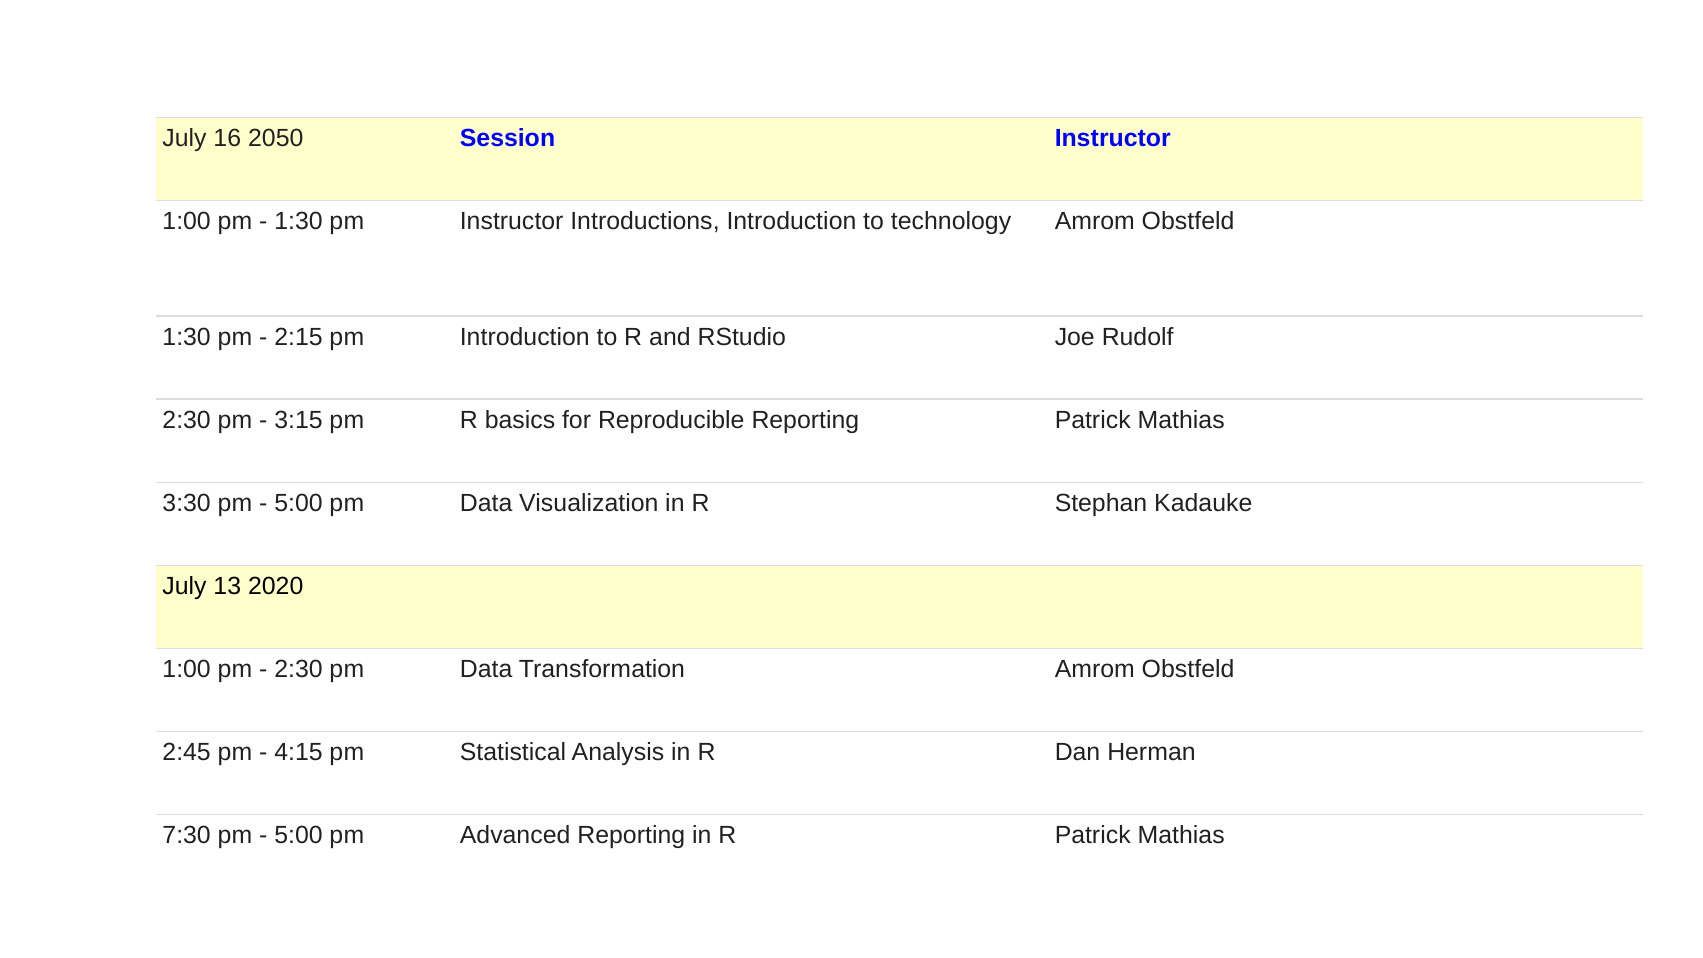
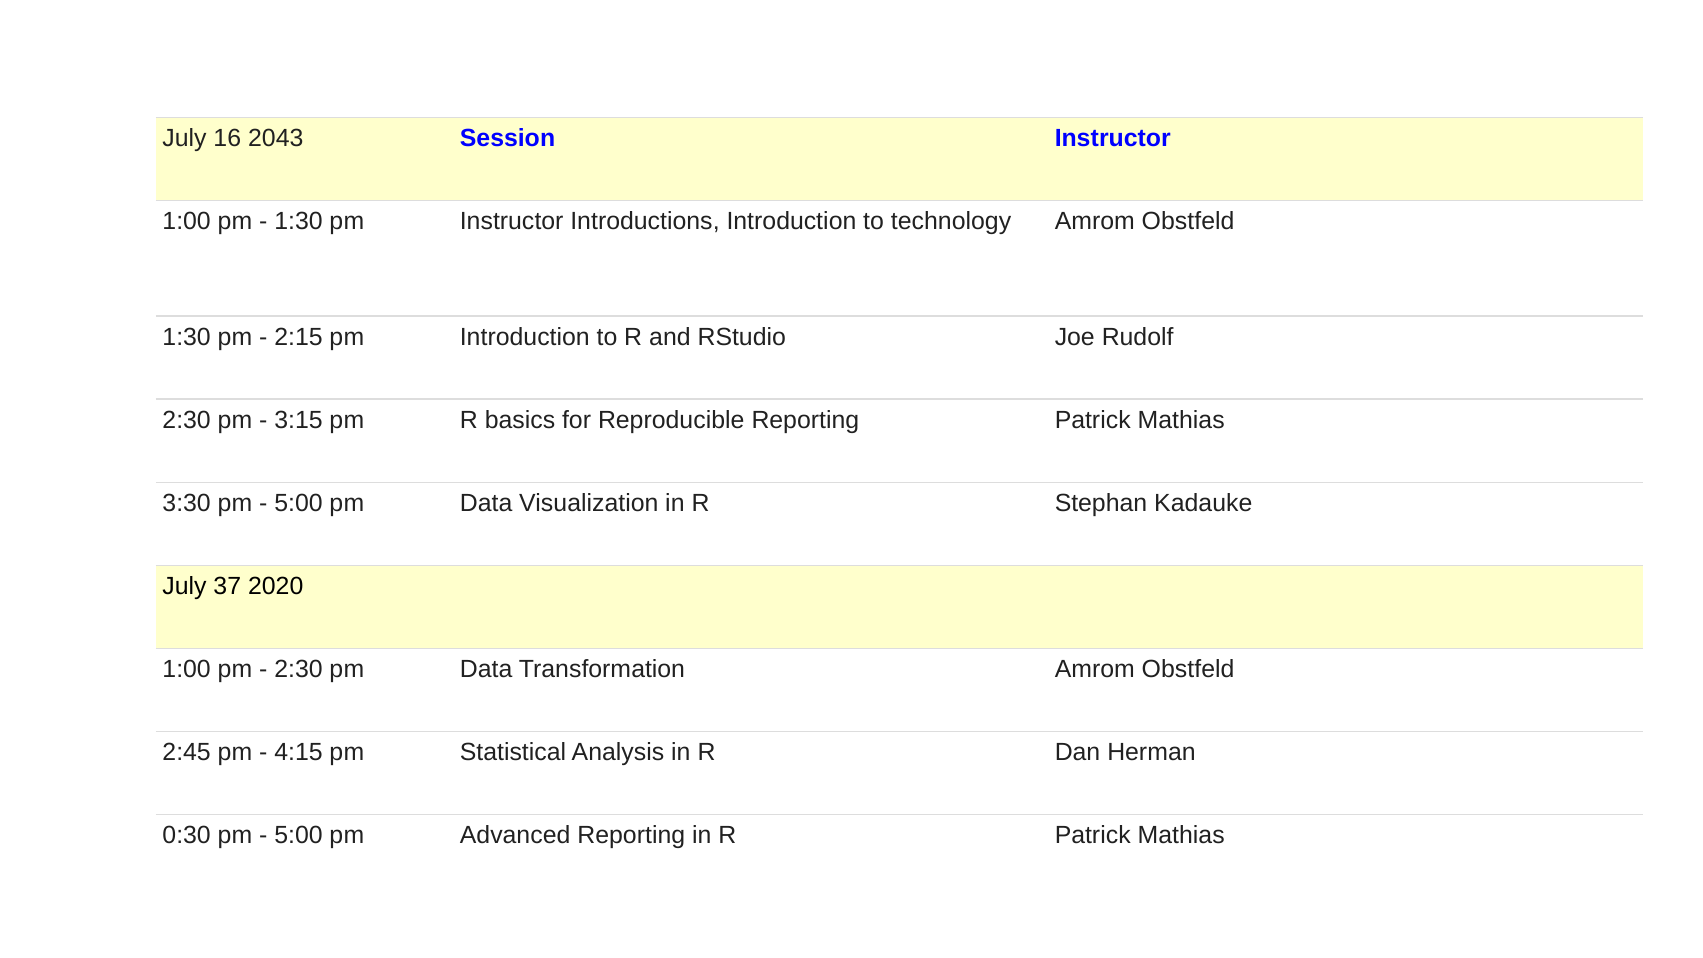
2050: 2050 -> 2043
13: 13 -> 37
7:30: 7:30 -> 0:30
